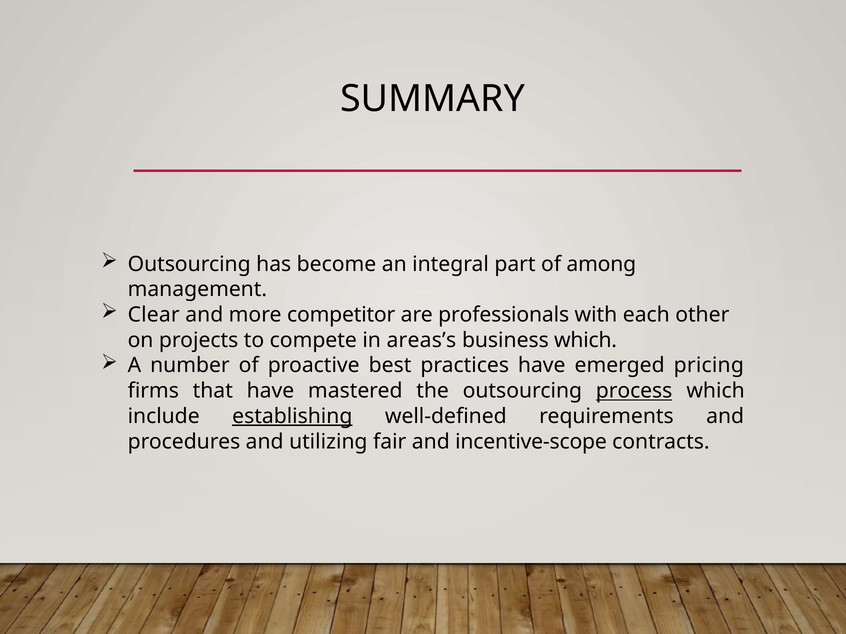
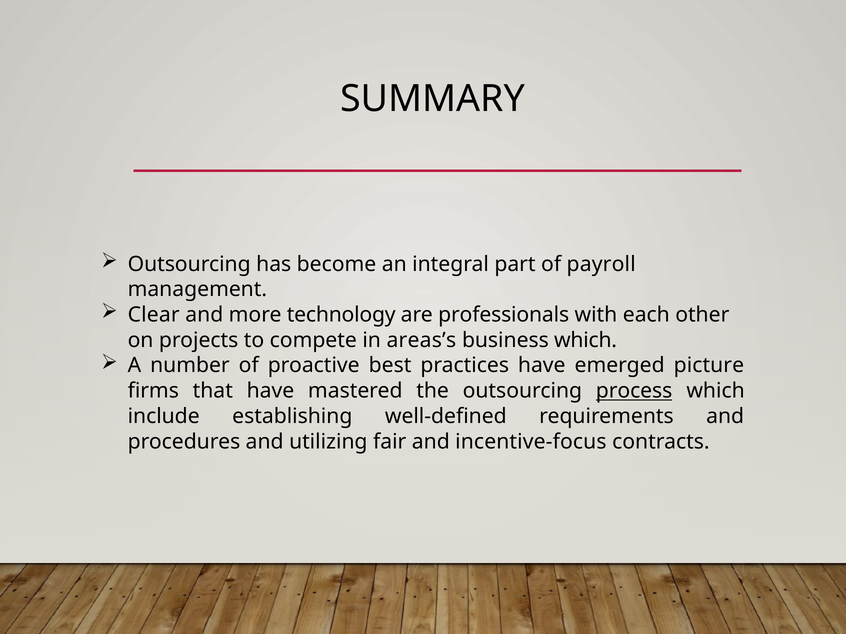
among: among -> payroll
competitor: competitor -> technology
pricing: pricing -> picture
establishing underline: present -> none
incentive-scope: incentive-scope -> incentive-focus
